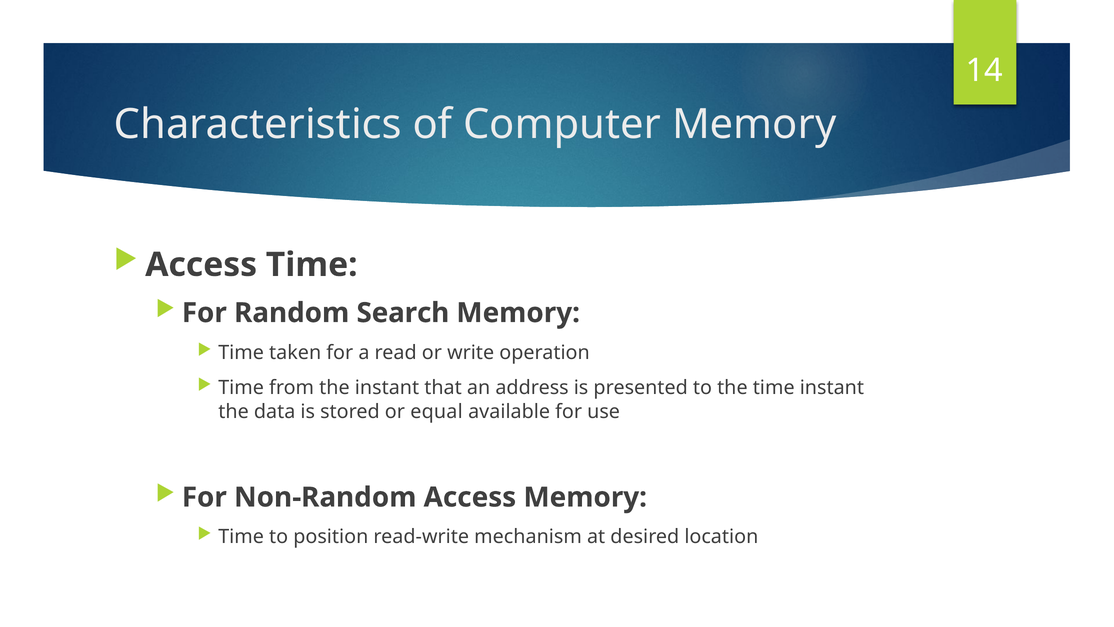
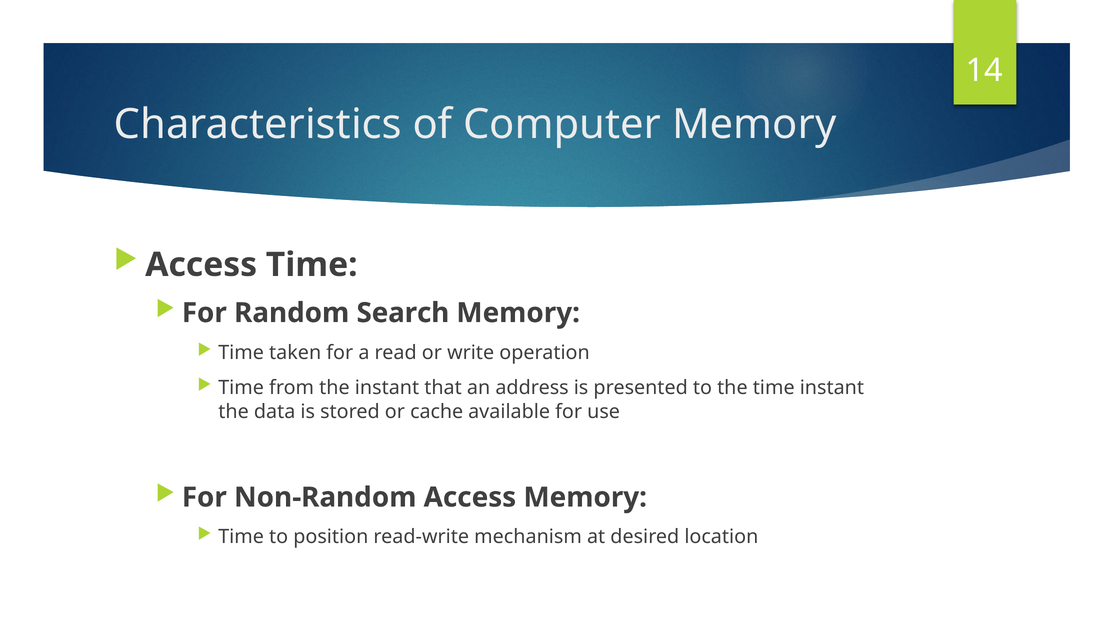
equal: equal -> cache
